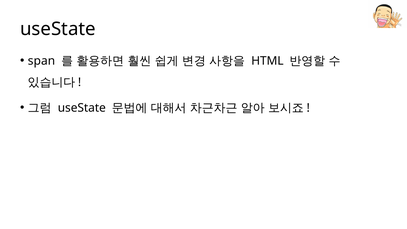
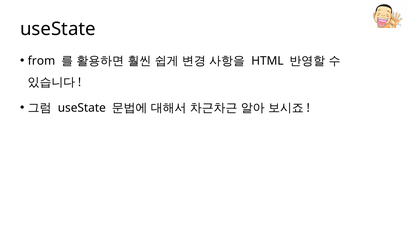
span: span -> from
